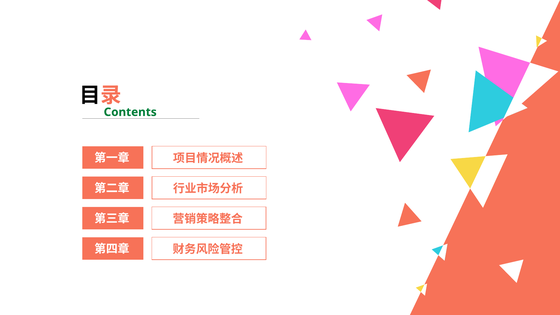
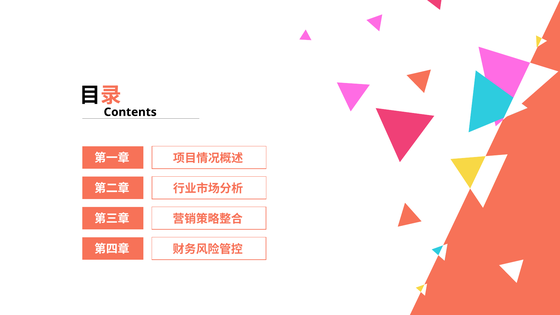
Contents colour: green -> black
